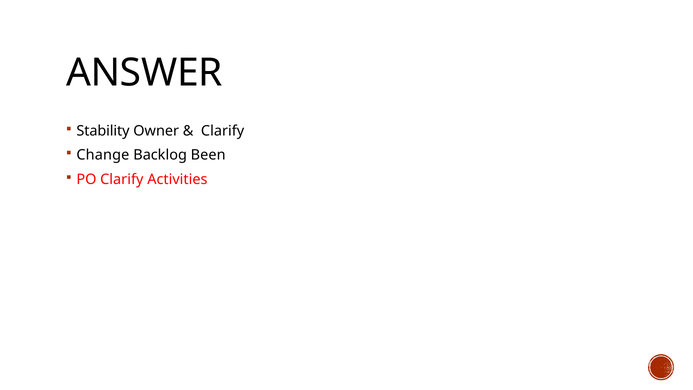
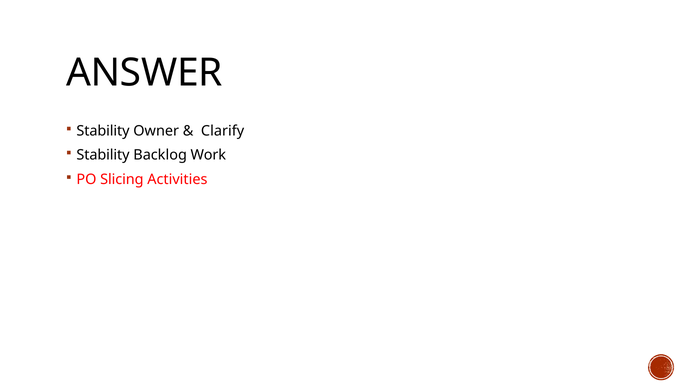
Change at (103, 155): Change -> Stability
Been: Been -> Work
PO Clarify: Clarify -> Slicing
